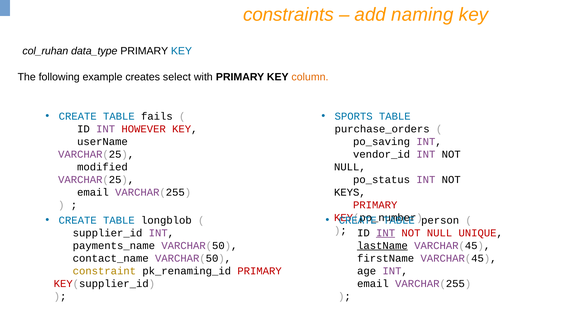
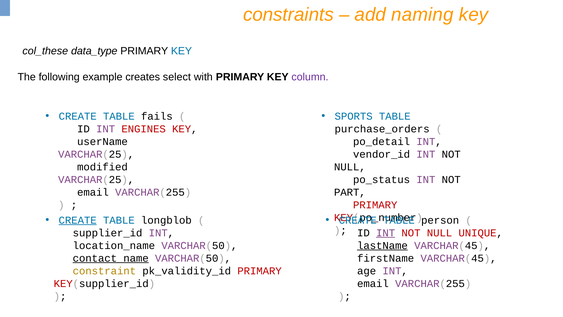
col_ruhan: col_ruhan -> col_these
column colour: orange -> purple
HOWEVER: HOWEVER -> ENGINES
po_saving: po_saving -> po_detail
KEYS: KEYS -> PART
CREATE at (78, 220) underline: none -> present
payments_name: payments_name -> location_name
contact_name underline: none -> present
pk_renaming_id: pk_renaming_id -> pk_validity_id
